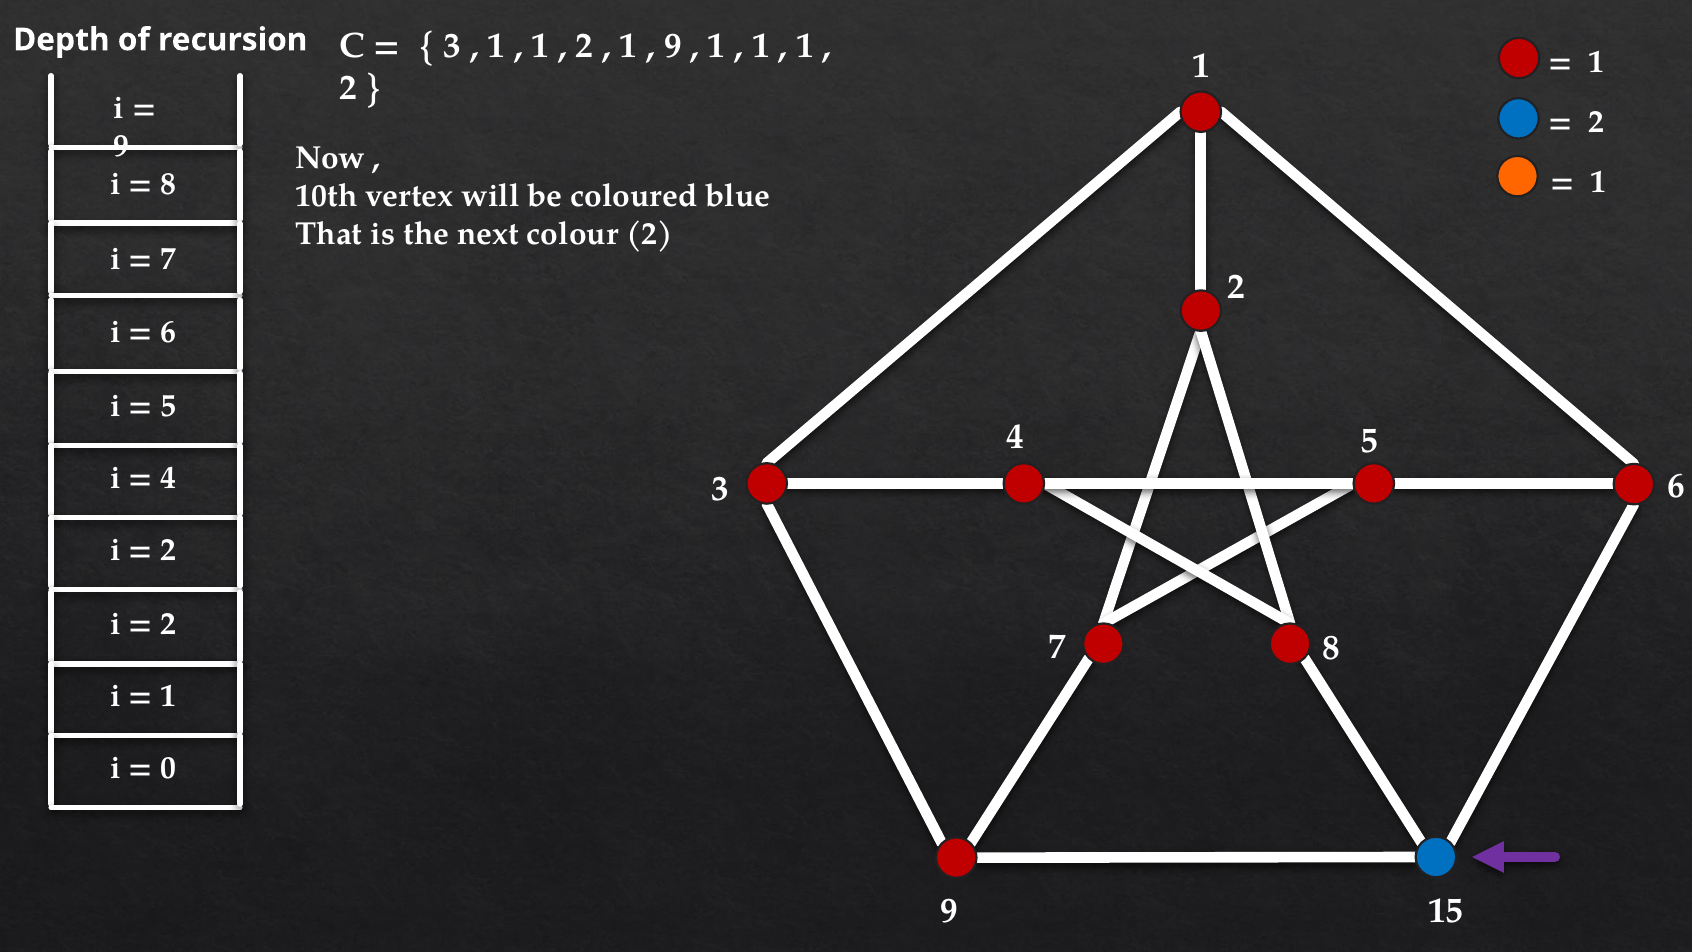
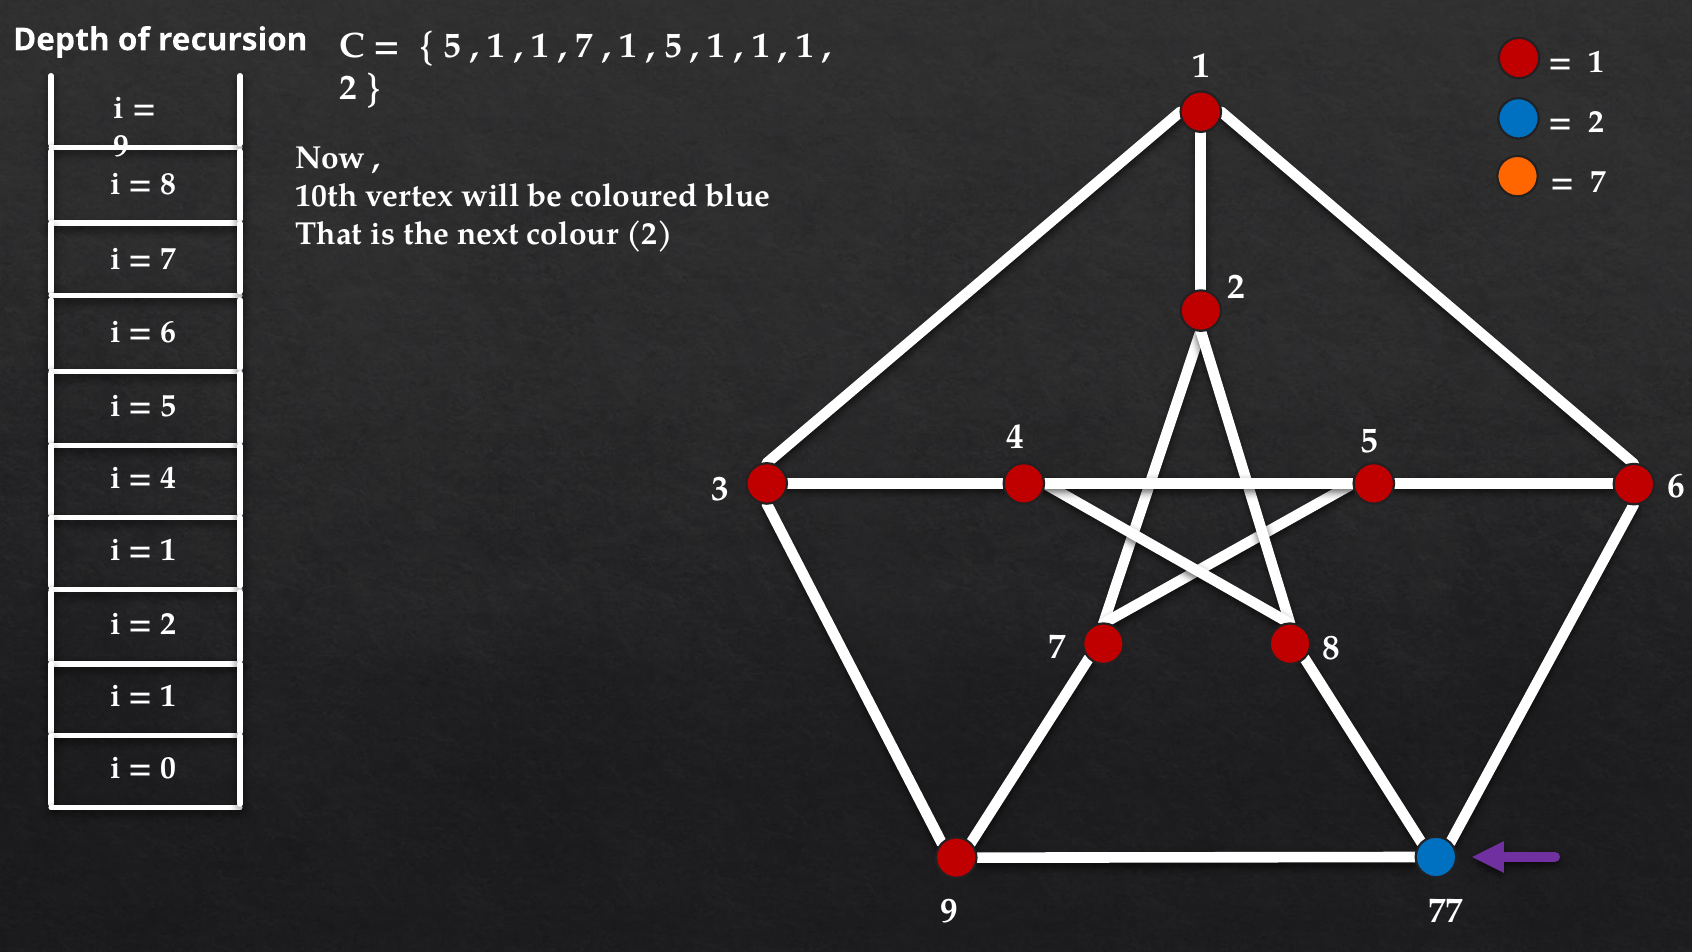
3 at (453, 45): 3 -> 5
2 at (585, 45): 2 -> 7
9 at (673, 45): 9 -> 5
1 at (1598, 182): 1 -> 7
2 at (169, 550): 2 -> 1
15: 15 -> 77
